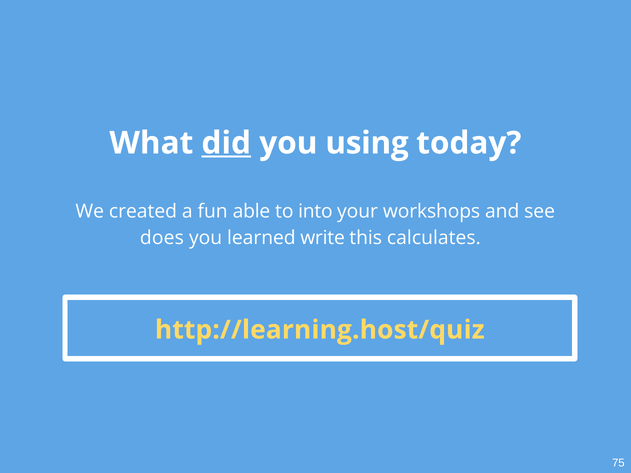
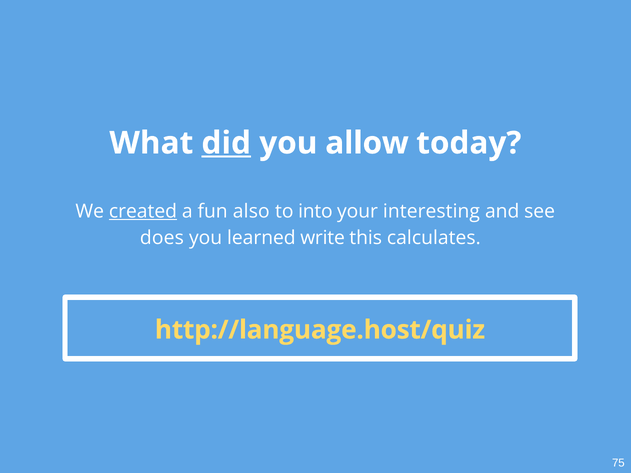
using: using -> allow
created underline: none -> present
able: able -> also
workshops: workshops -> interesting
http://learning.host/quiz: http://learning.host/quiz -> http://language.host/quiz
